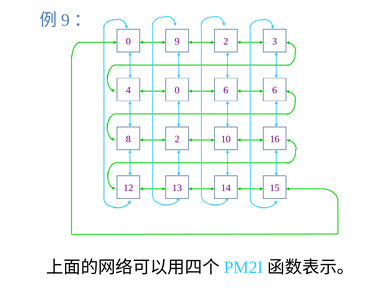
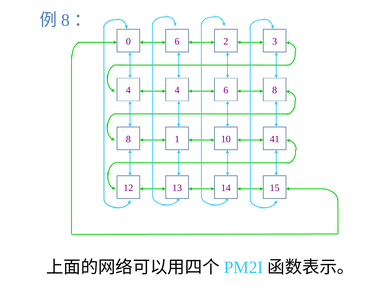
9 at (65, 20): 9 -> 8
0 9: 9 -> 6
4 0: 0 -> 4
6 6: 6 -> 8
8 2: 2 -> 1
16: 16 -> 41
